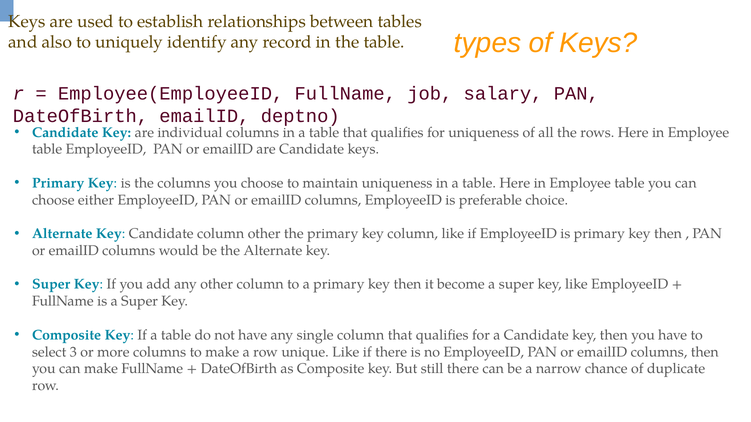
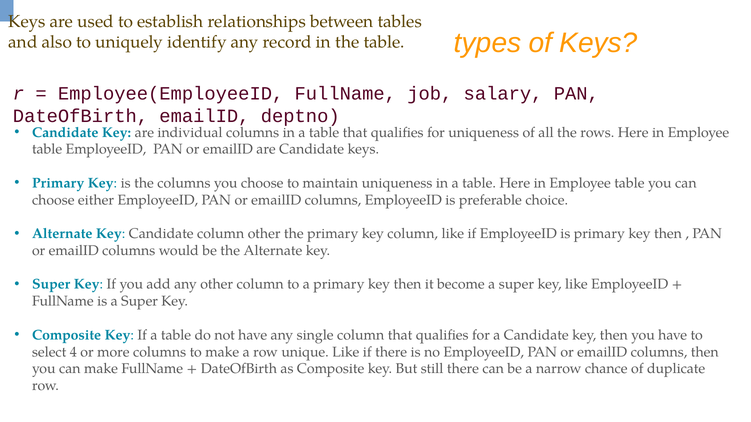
3: 3 -> 4
